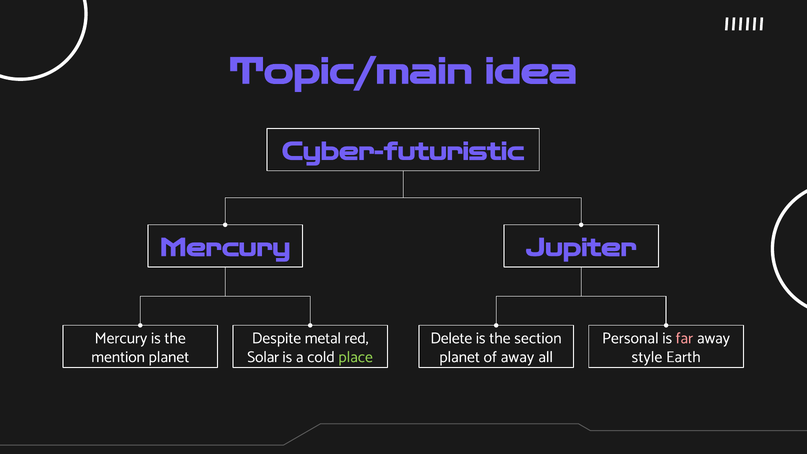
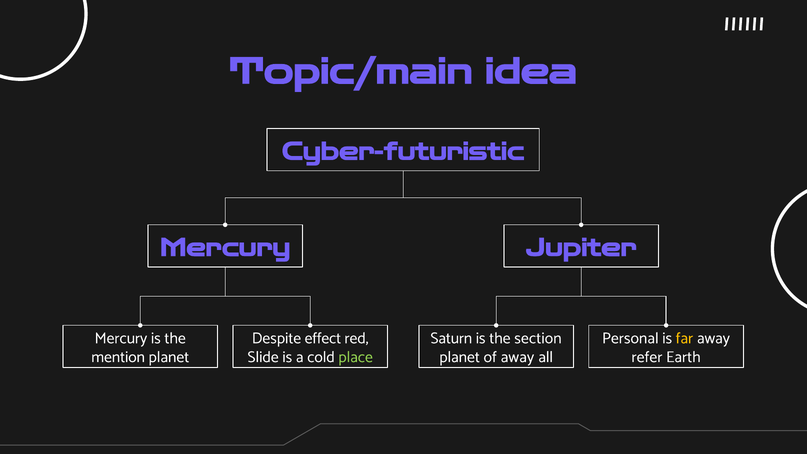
metal: metal -> effect
Delete: Delete -> Saturn
far colour: pink -> yellow
Solar: Solar -> Slide
style: style -> refer
